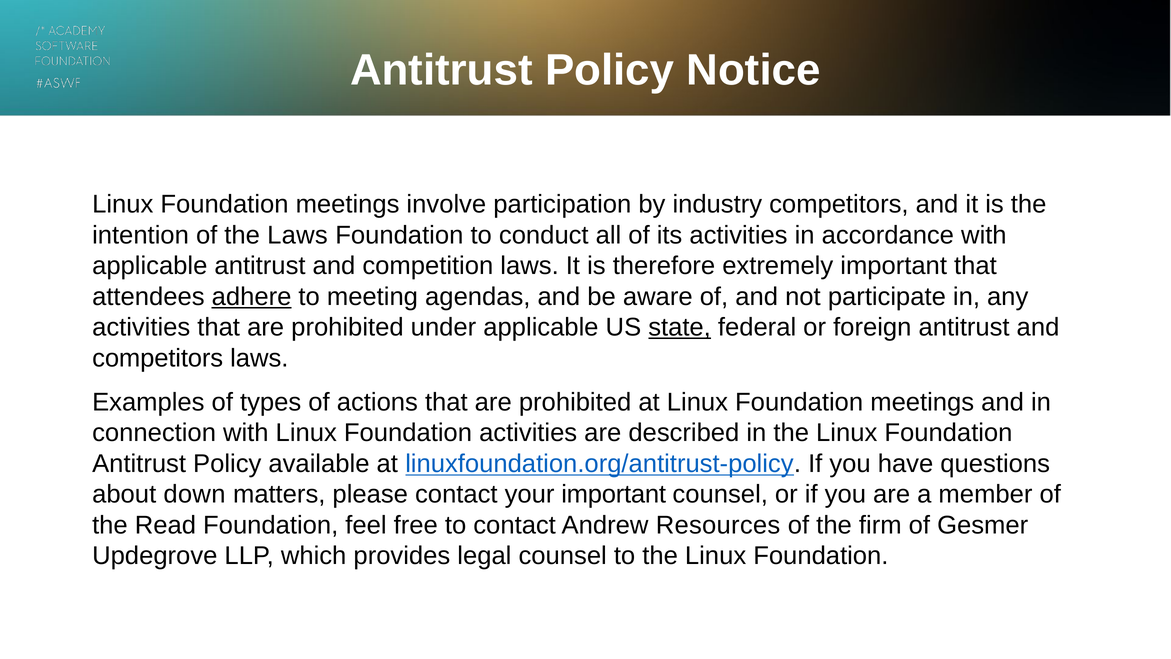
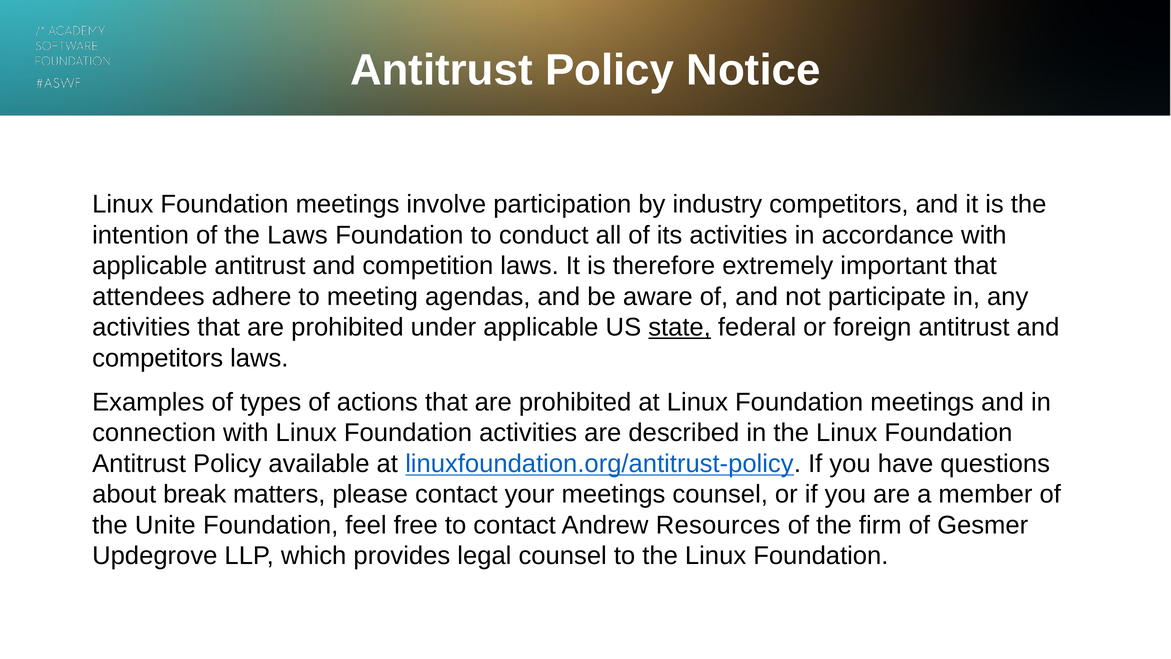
adhere underline: present -> none
down: down -> break
your important: important -> meetings
Read: Read -> Unite
